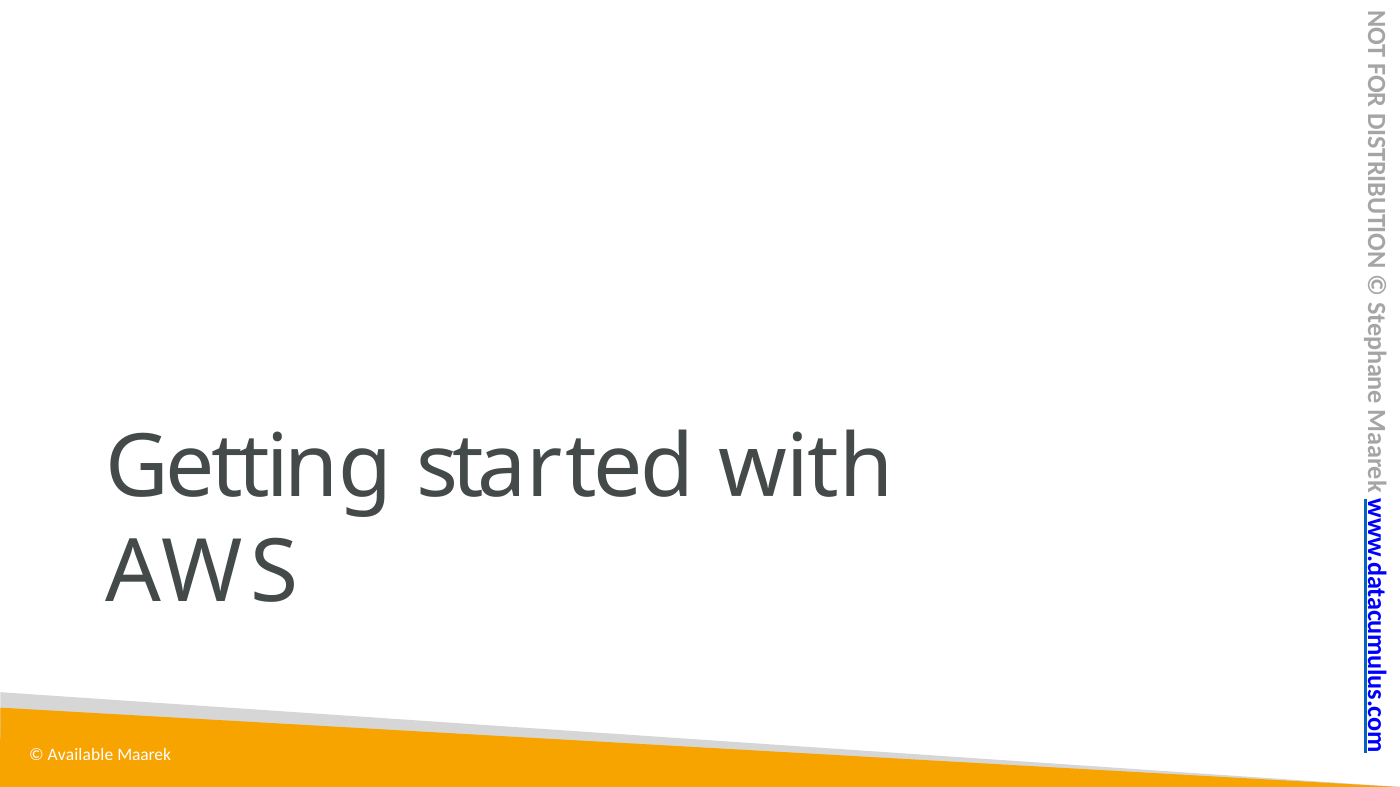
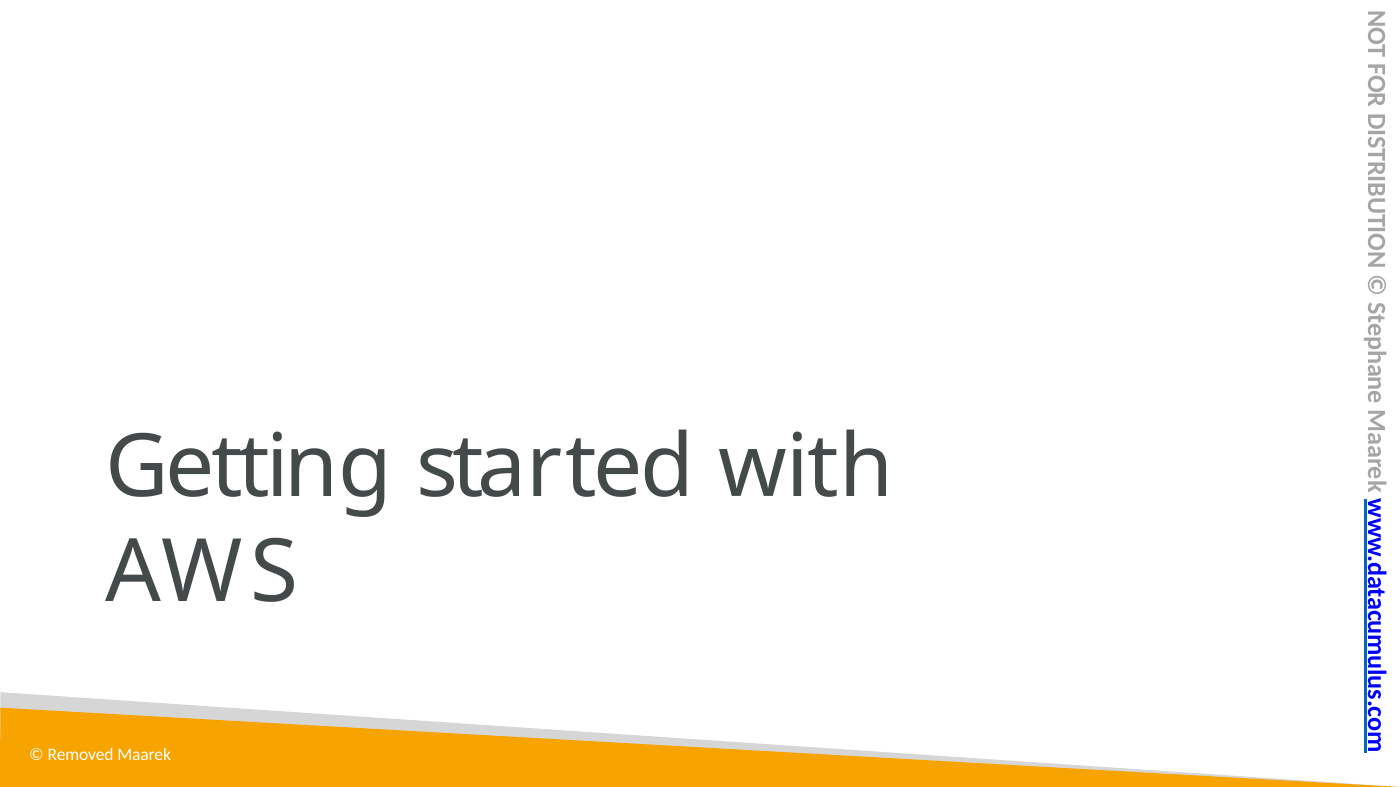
Available: Available -> Removed
